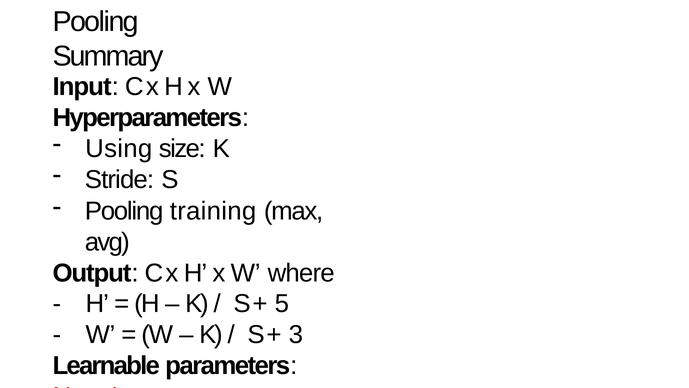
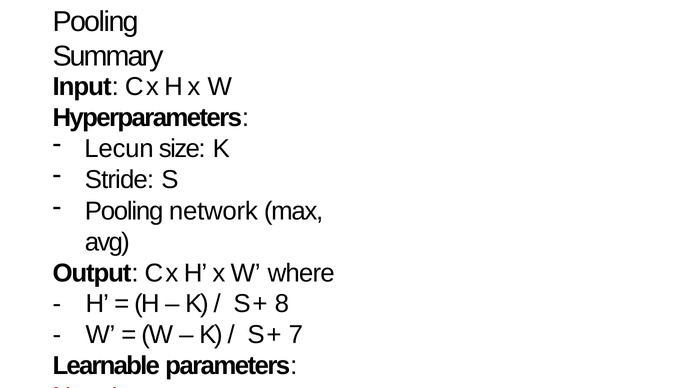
Using: Using -> Lecun
training: training -> network
5: 5 -> 8
3: 3 -> 7
